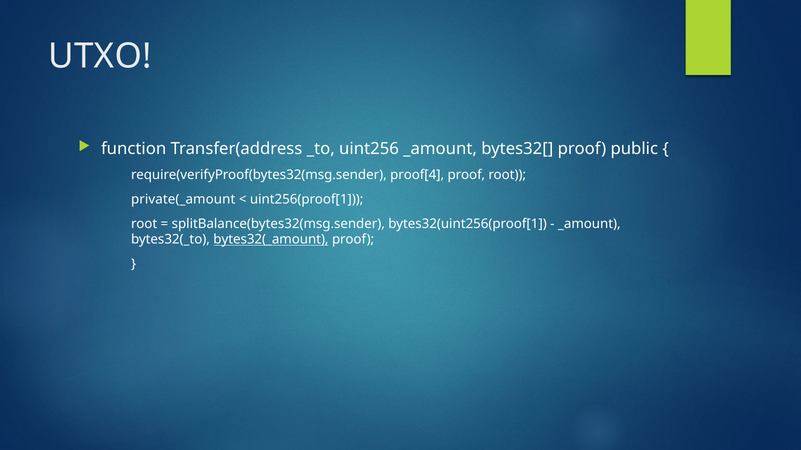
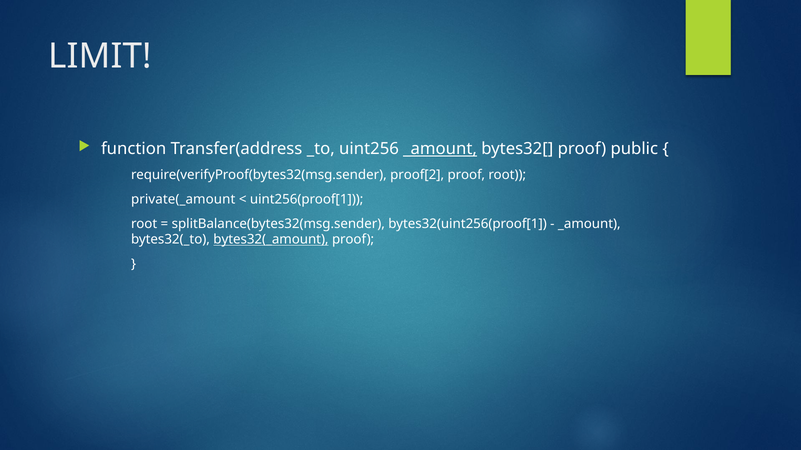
UTXO: UTXO -> LIMIT
_amount at (440, 149) underline: none -> present
proof[4: proof[4 -> proof[2
